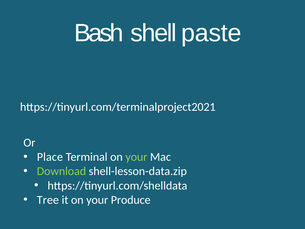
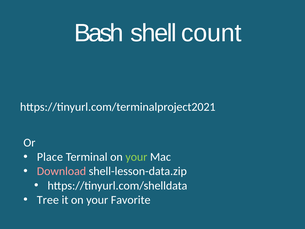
paste: paste -> count
Download colour: light green -> pink
Produce: Produce -> Favorite
